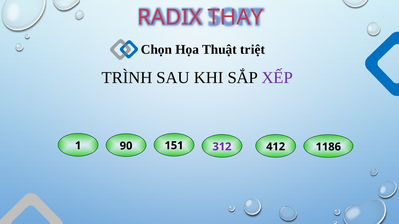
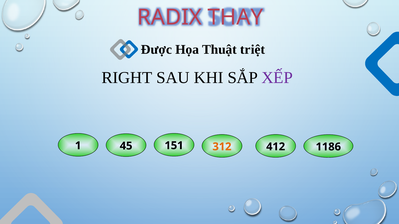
Chọn: Chọn -> Được
TRÌNH: TRÌNH -> RIGHT
90: 90 -> 45
312 colour: purple -> orange
